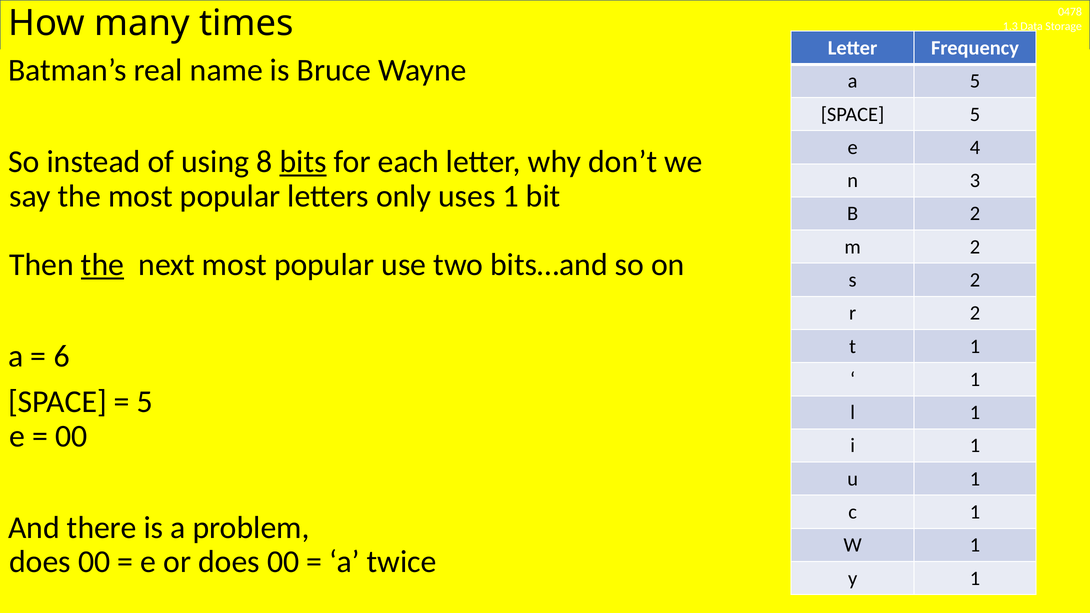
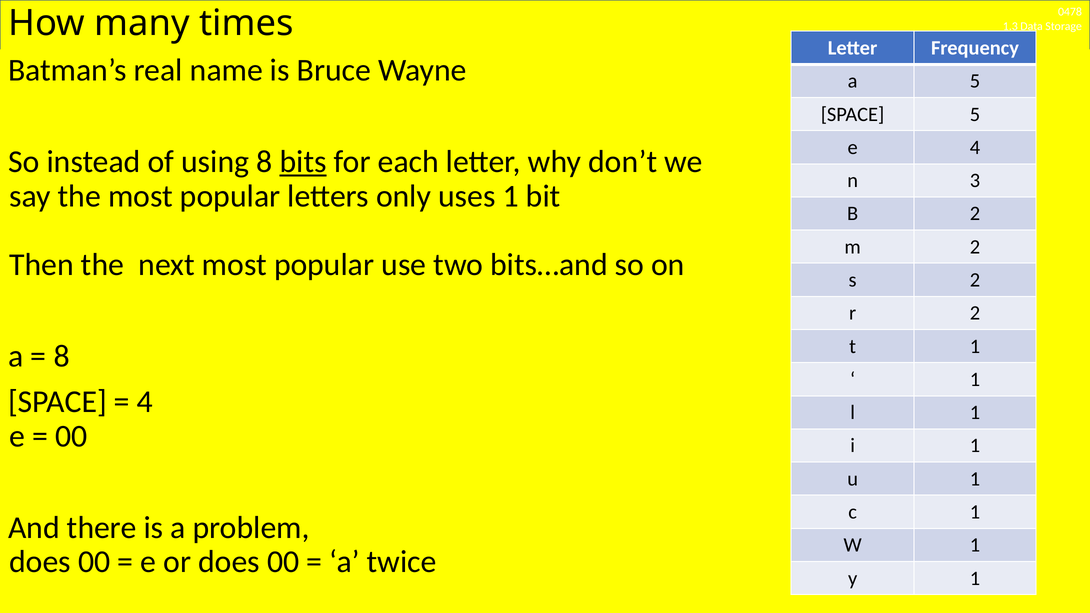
the at (103, 265) underline: present -> none
6 at (62, 356): 6 -> 8
5 at (145, 402): 5 -> 4
